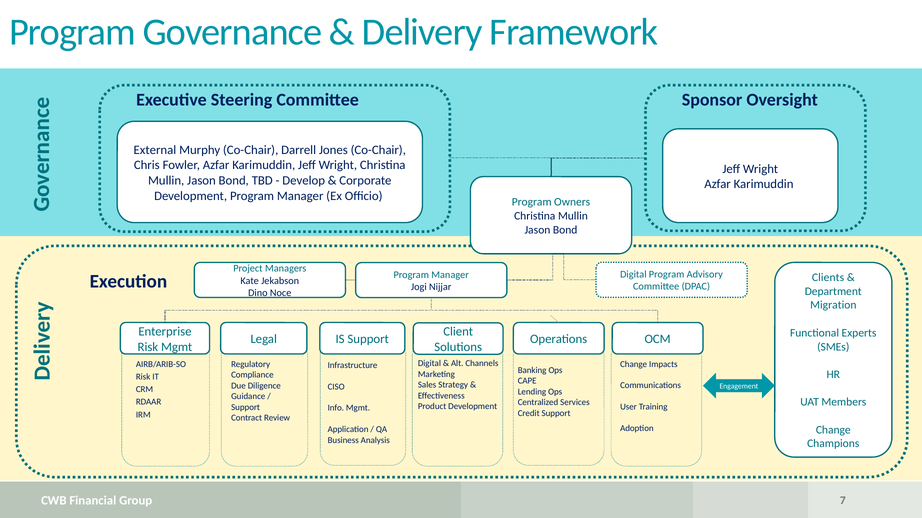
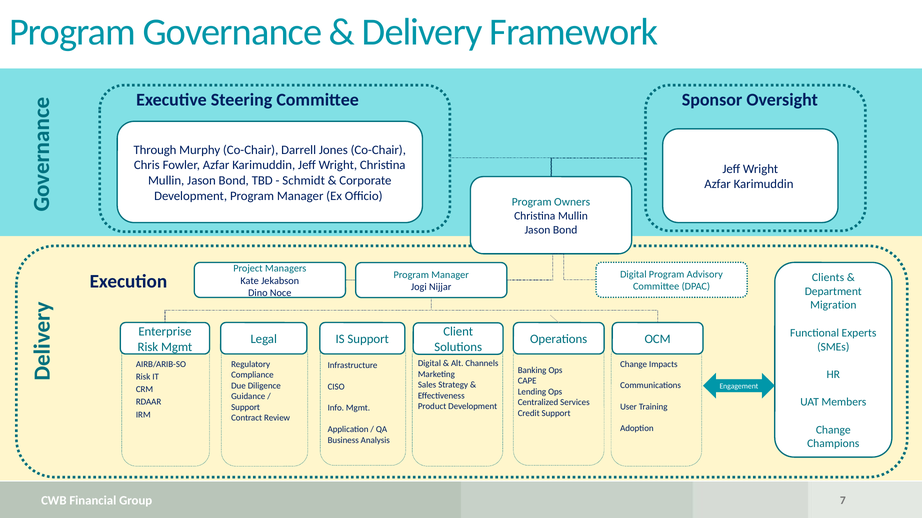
External: External -> Through
Develop: Develop -> Schmidt
